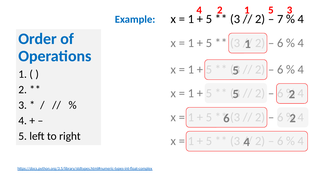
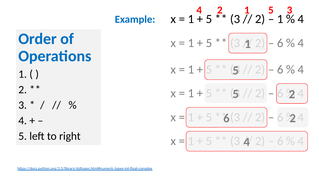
7 at (280, 19): 7 -> 1
